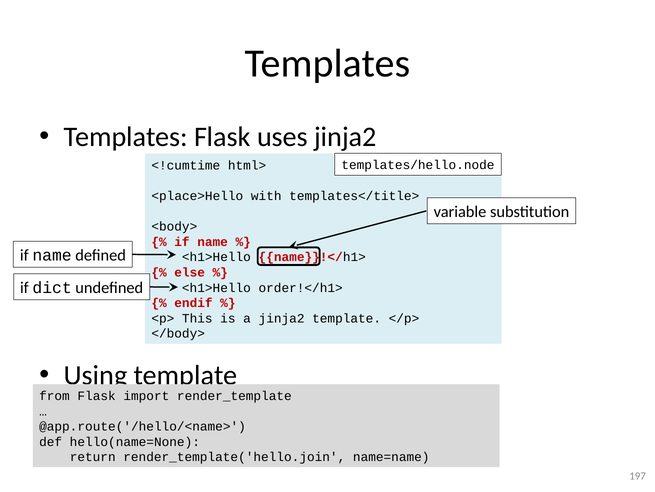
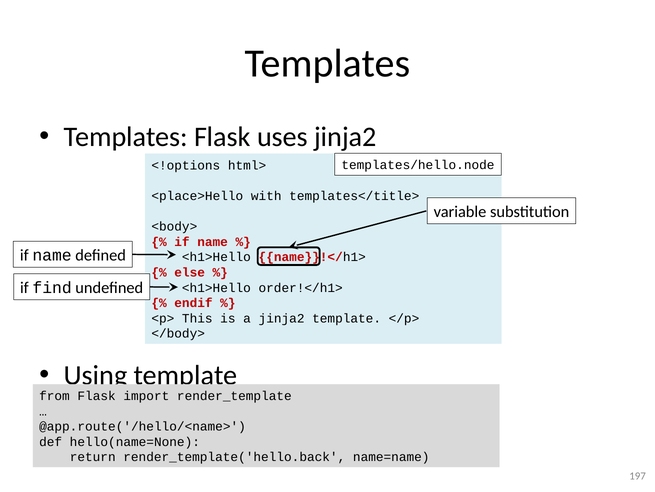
<!cumtime: <!cumtime -> <!options
dict: dict -> find
render_template('hello.join: render_template('hello.join -> render_template('hello.back
